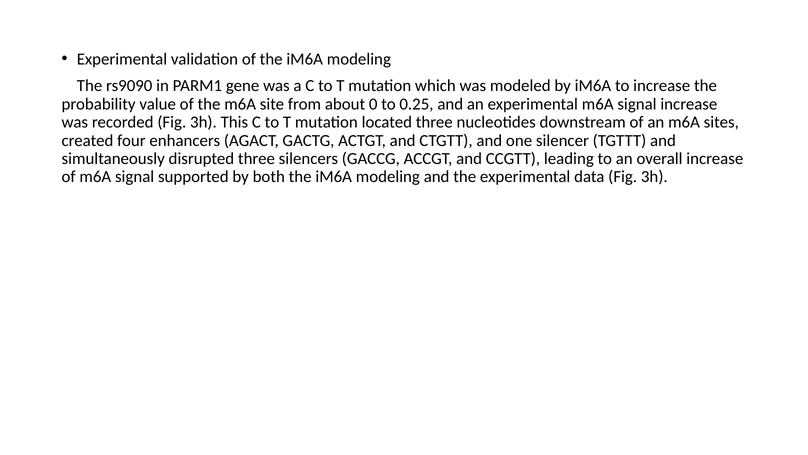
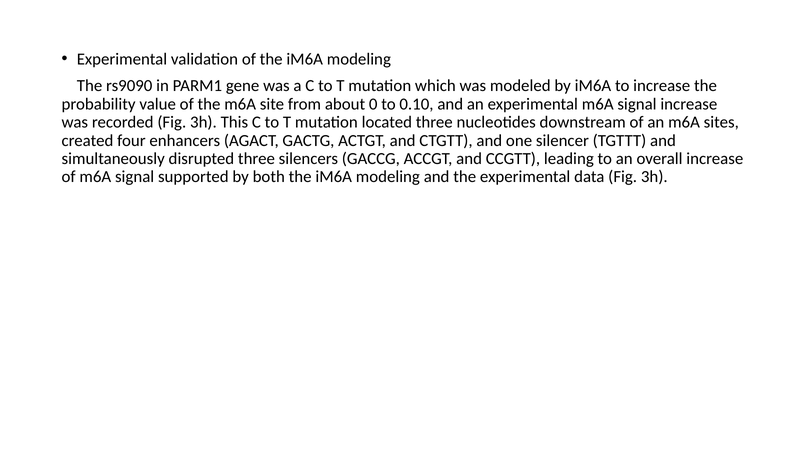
0.25: 0.25 -> 0.10
